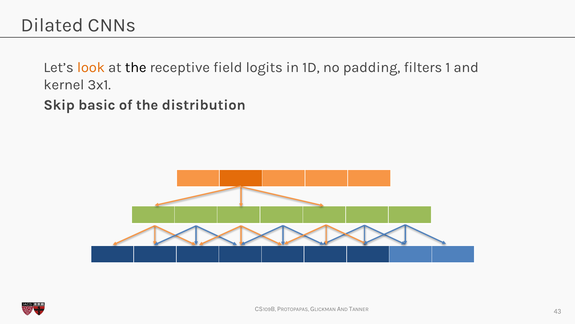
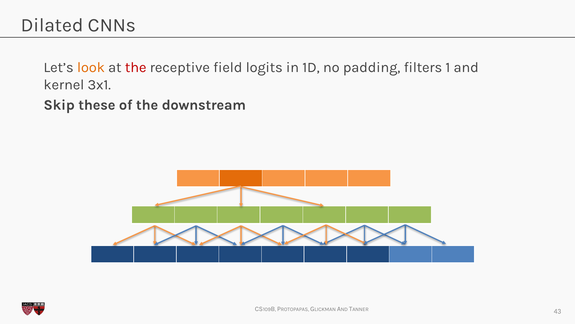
the at (136, 67) colour: black -> red
basic: basic -> these
distribution: distribution -> downstream
